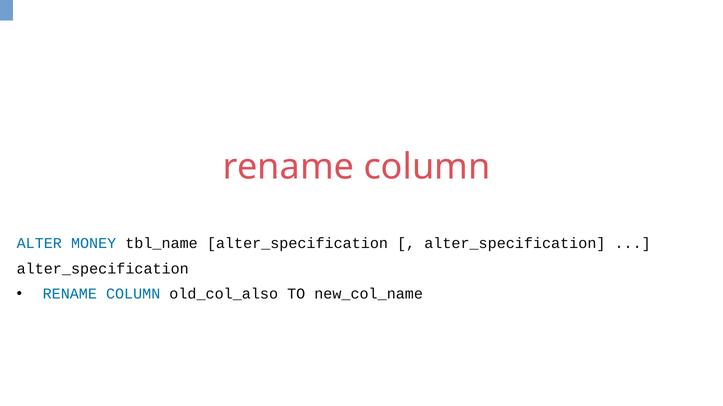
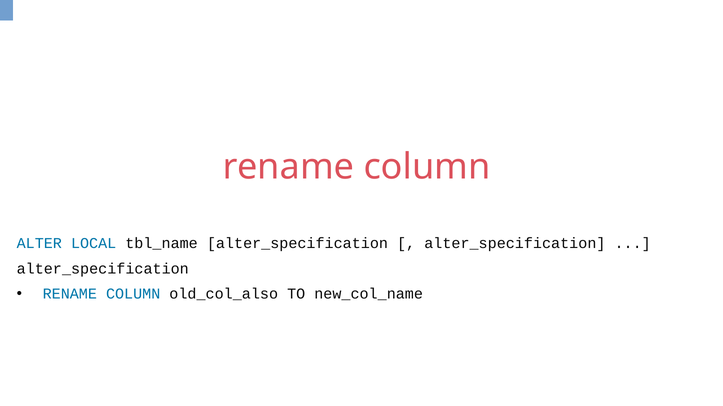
MONEY: MONEY -> LOCAL
